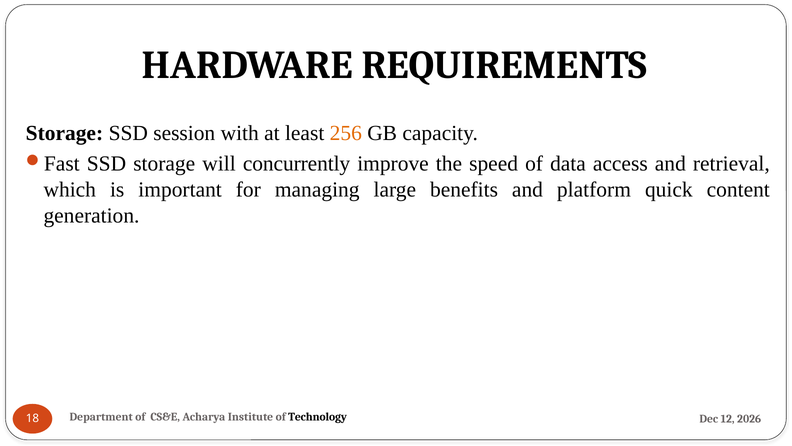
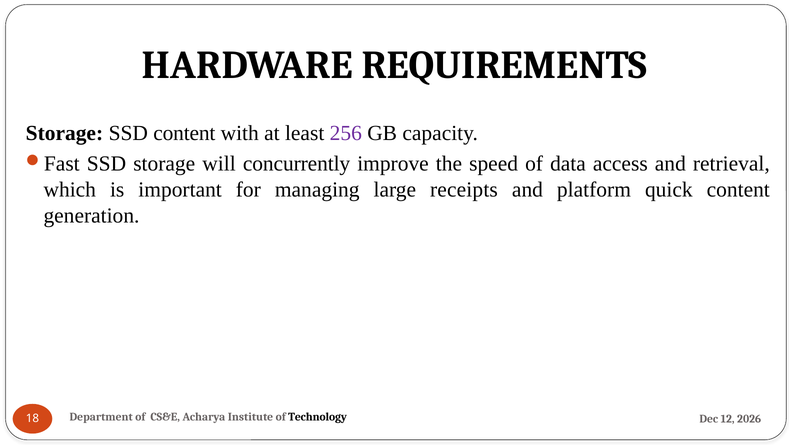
SSD session: session -> content
256 colour: orange -> purple
benefits: benefits -> receipts
